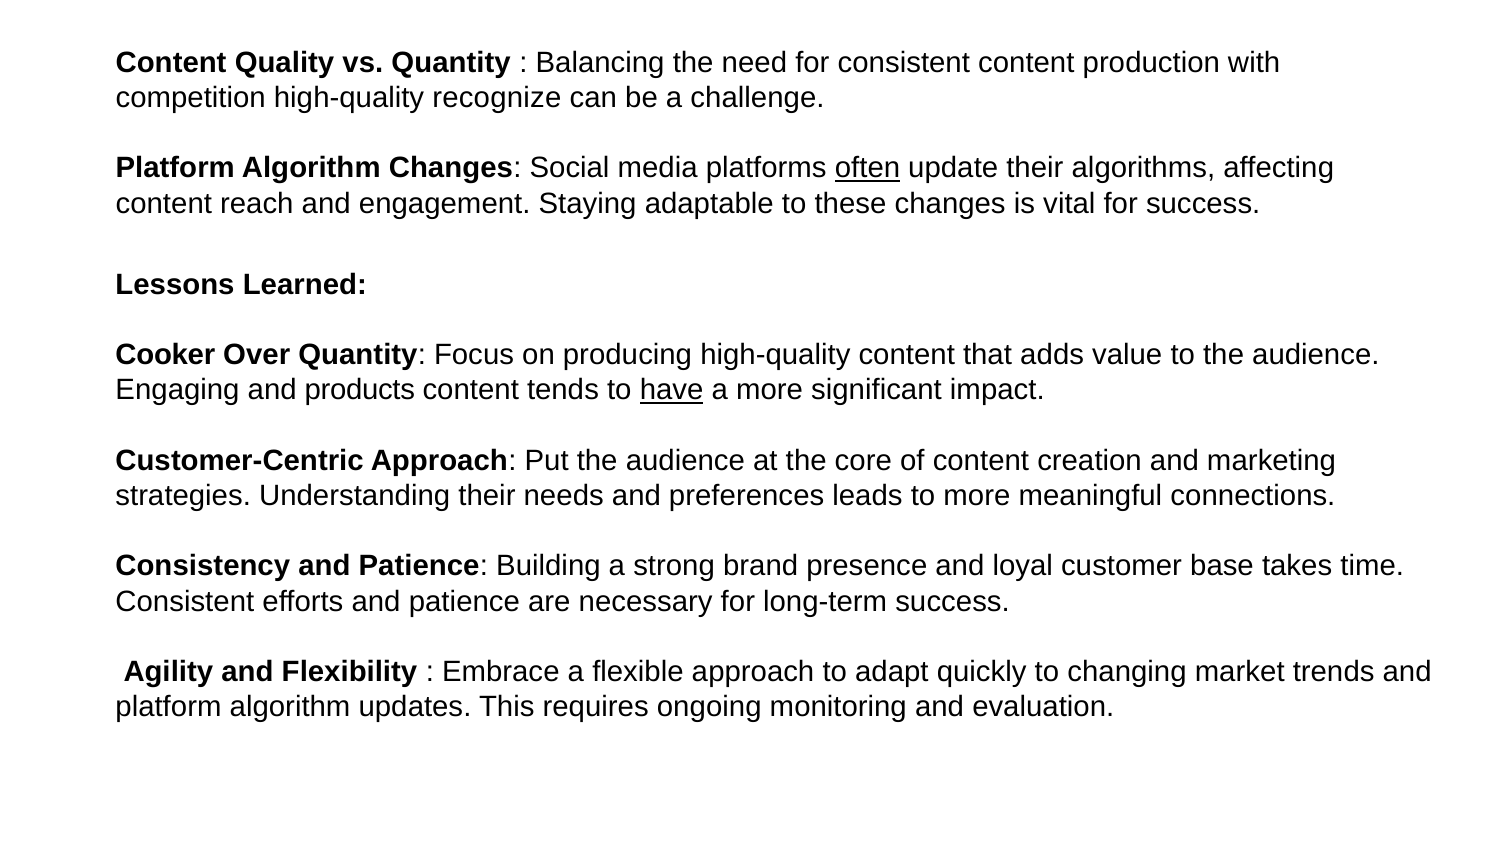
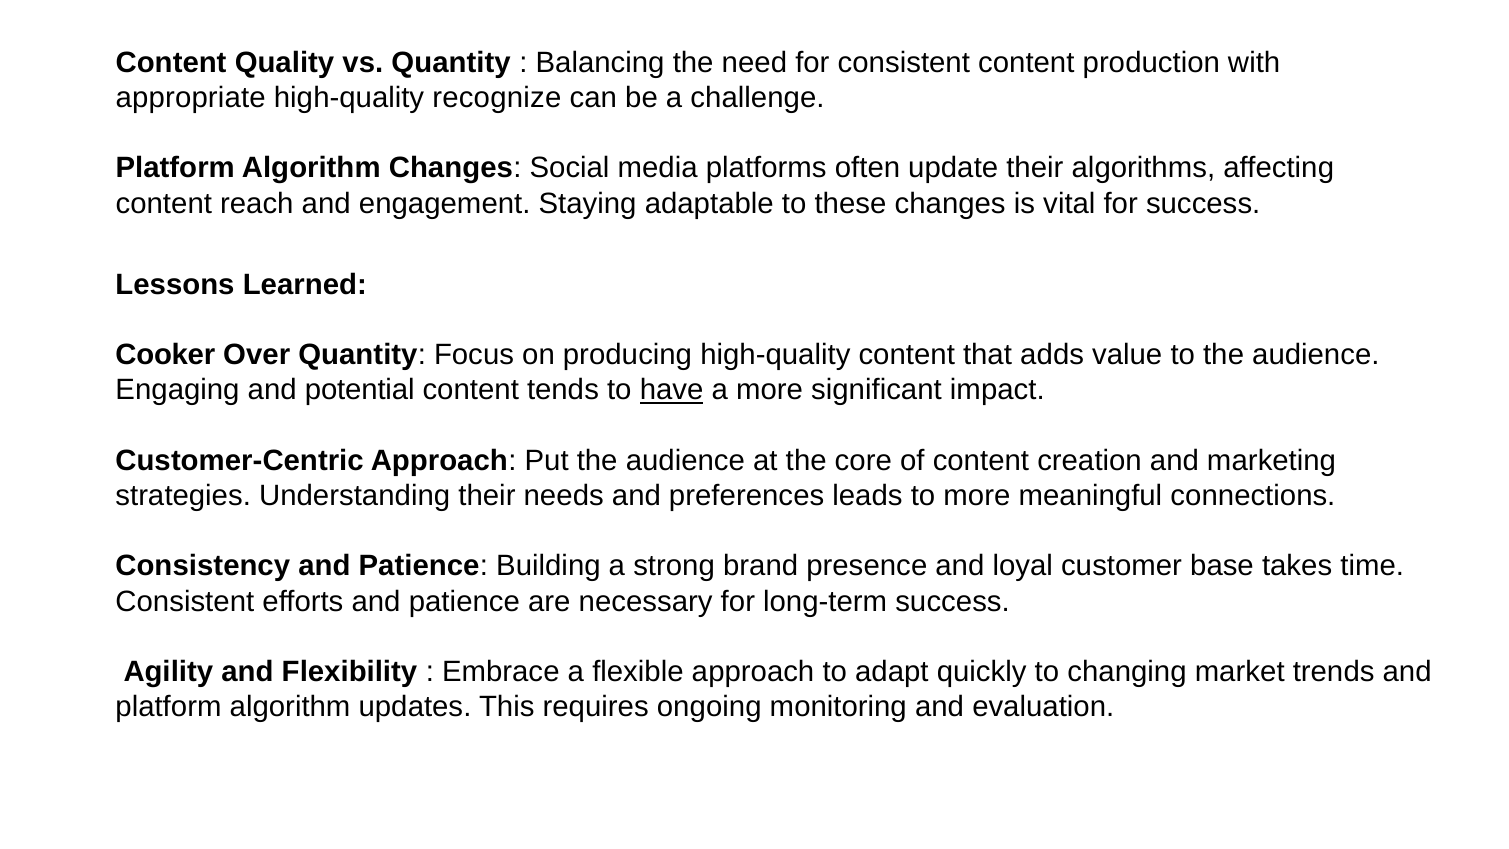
competition: competition -> appropriate
often underline: present -> none
products: products -> potential
